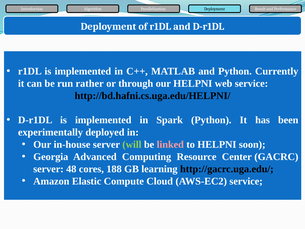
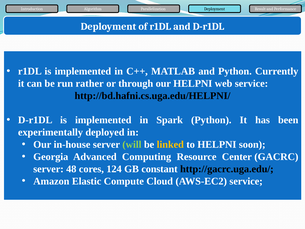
linked colour: pink -> yellow
188: 188 -> 124
learning: learning -> constant
